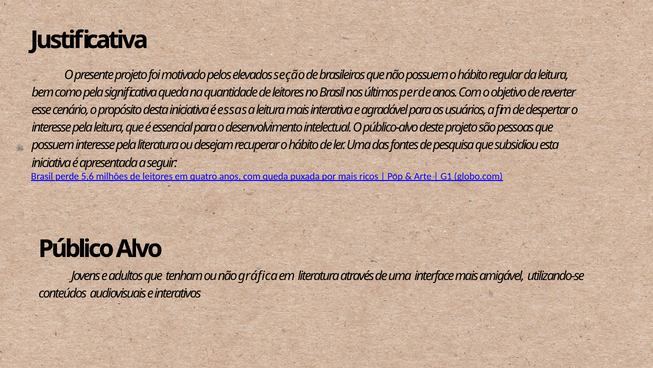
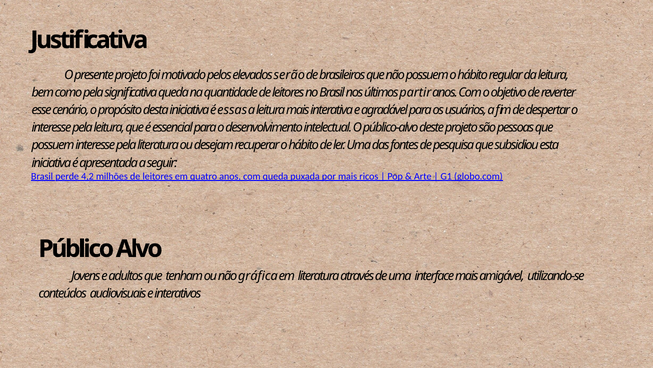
seção: seção -> serão
últimos perde: perde -> partir
5,6: 5,6 -> 4,2
